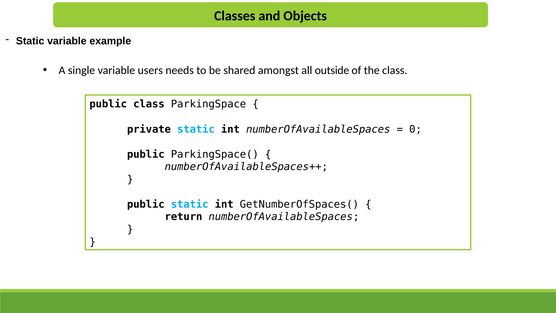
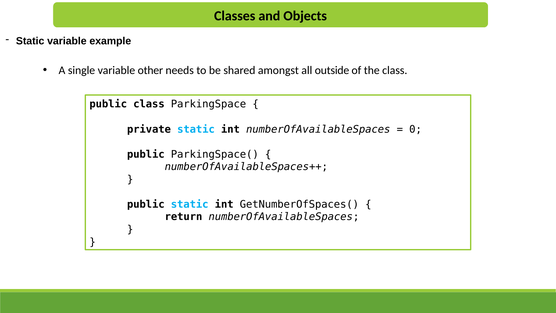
users: users -> other
